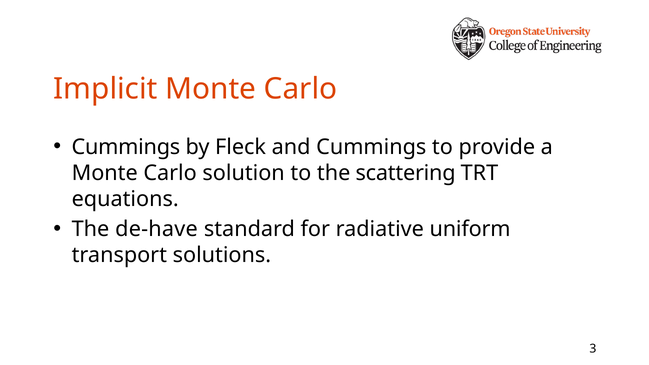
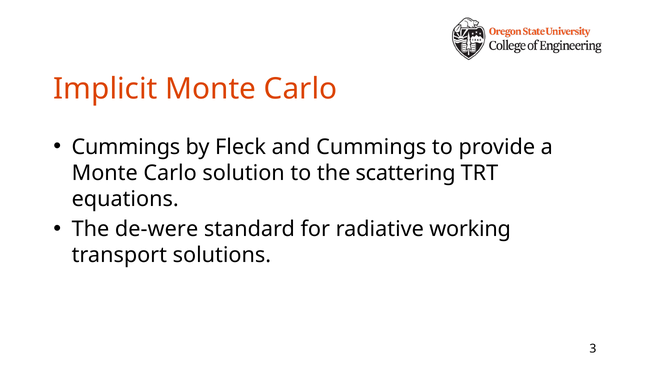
de-have: de-have -> de-were
uniform: uniform -> working
